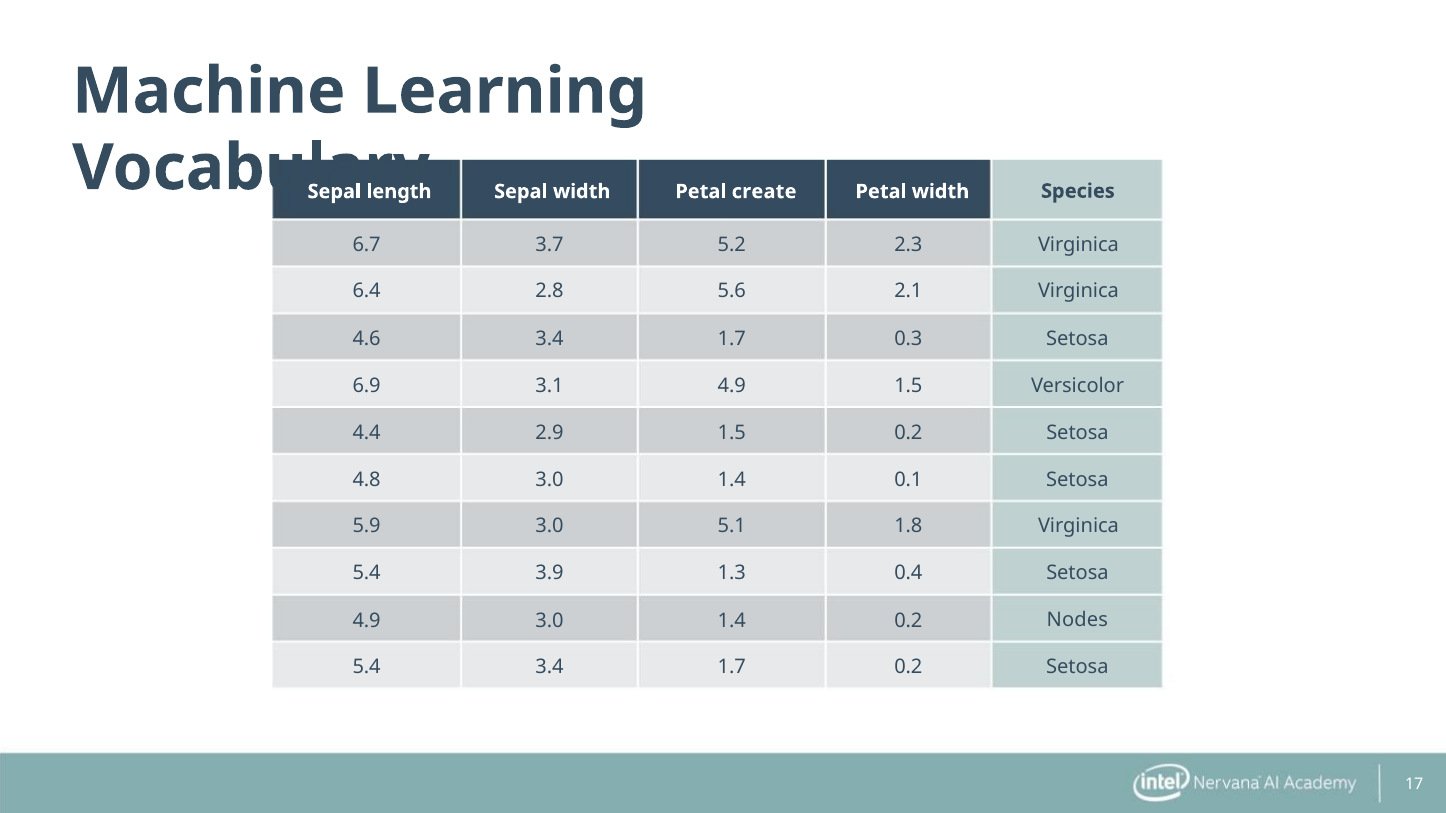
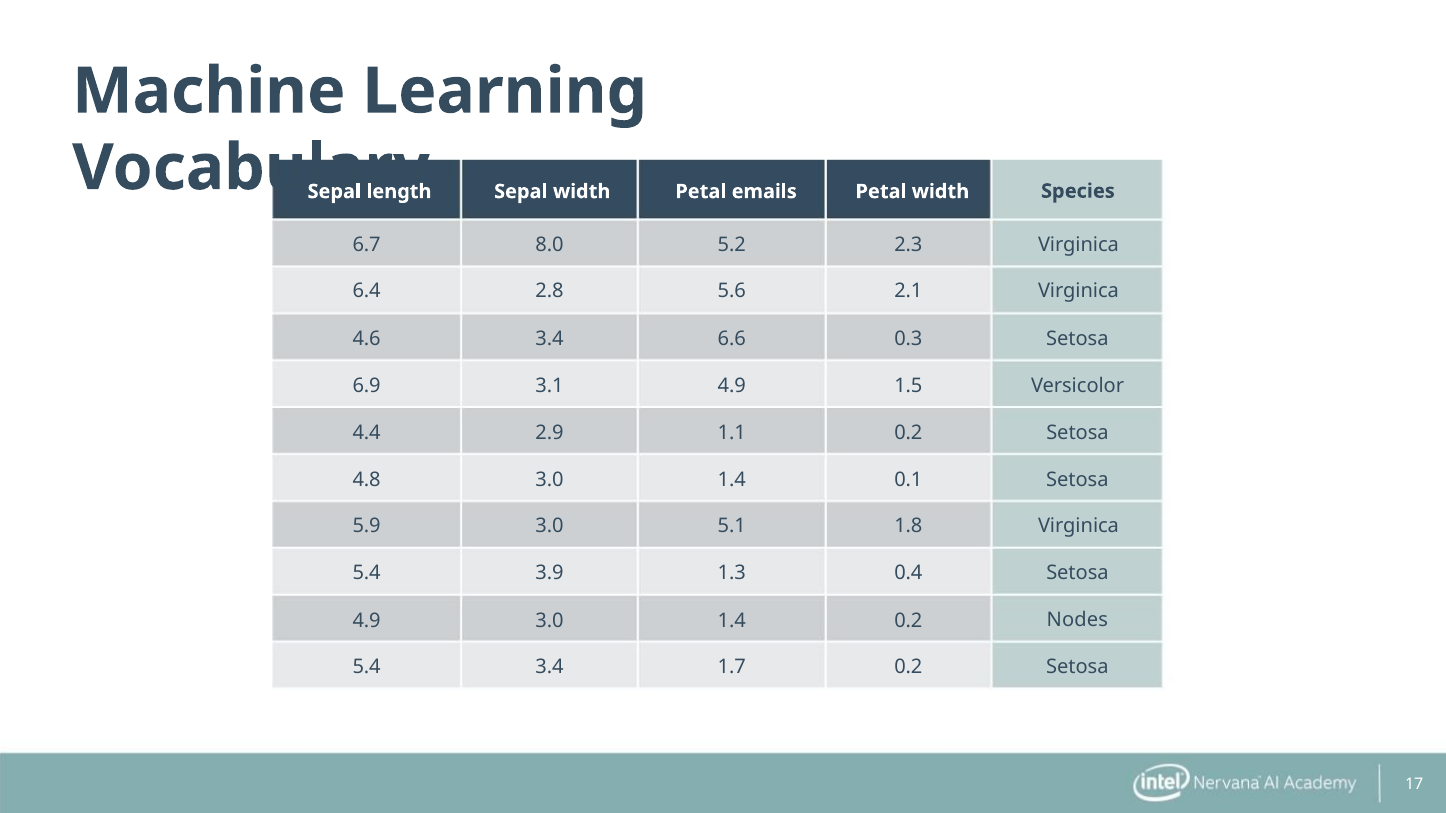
create: create -> emails
3.7: 3.7 -> 8.0
1.7 at (732, 339): 1.7 -> 6.6
1.5 at (732, 433): 1.5 -> 1.1
